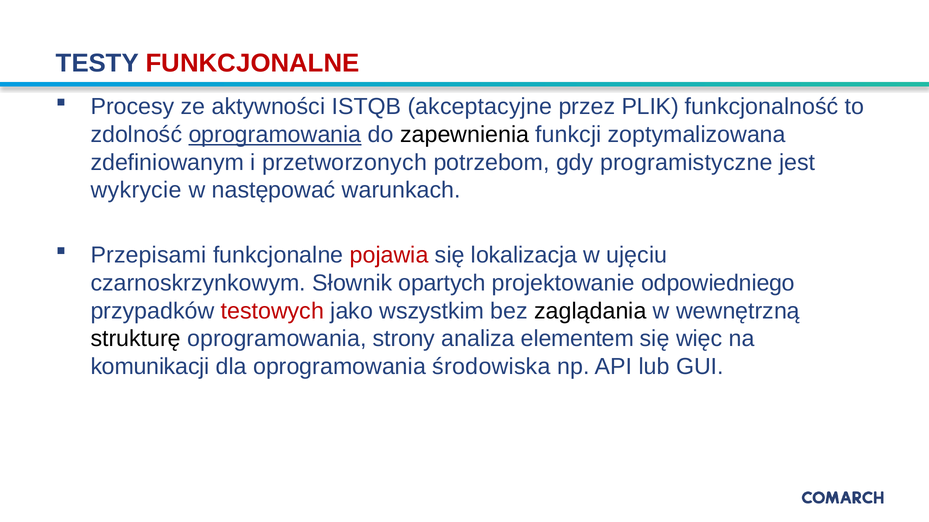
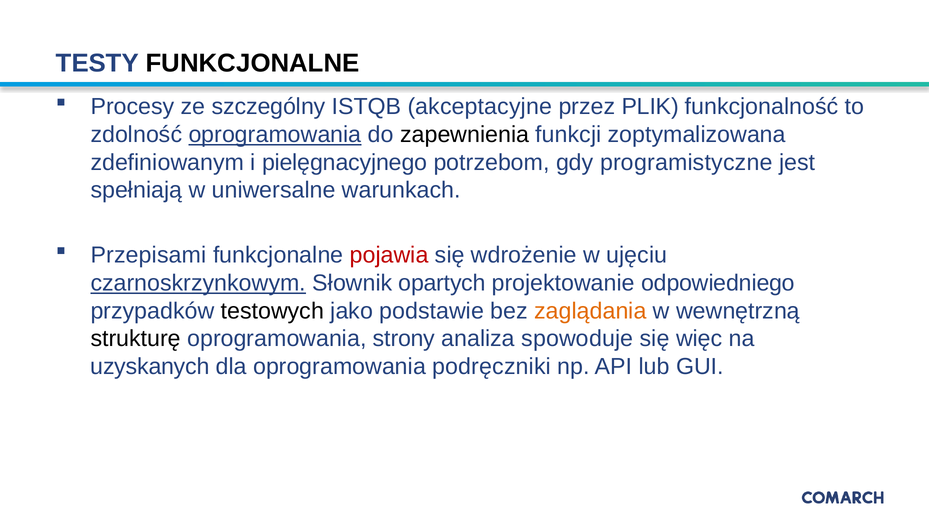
FUNKCJONALNE at (253, 63) colour: red -> black
aktywności: aktywności -> szczególny
przetworzonych: przetworzonych -> pielęgnacyjnego
wykrycie: wykrycie -> spełniają
następować: następować -> uniwersalne
lokalizacja: lokalizacja -> wdrożenie
czarnoskrzynkowym underline: none -> present
testowych colour: red -> black
wszystkim: wszystkim -> podstawie
zaglądania colour: black -> orange
elementem: elementem -> spowoduje
komunikacji: komunikacji -> uzyskanych
środowiska: środowiska -> podręczniki
